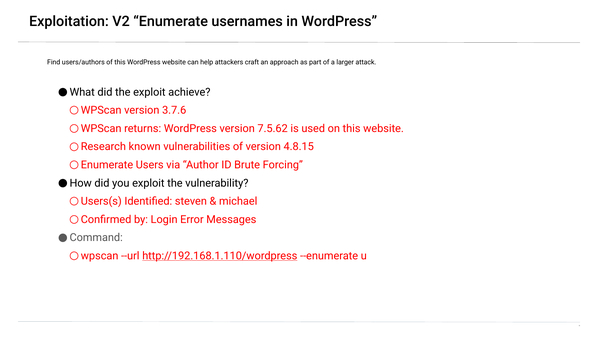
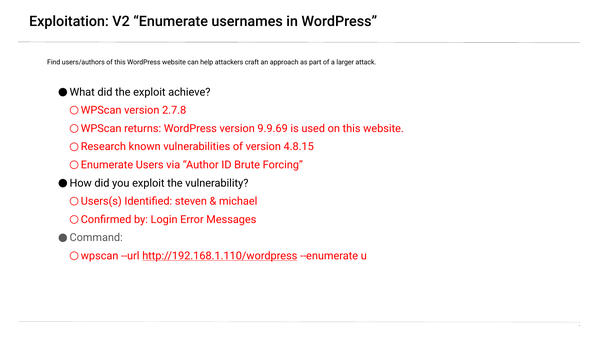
3.7.6: 3.7.6 -> 2.7.8
7.5.62: 7.5.62 -> 9.9.69
